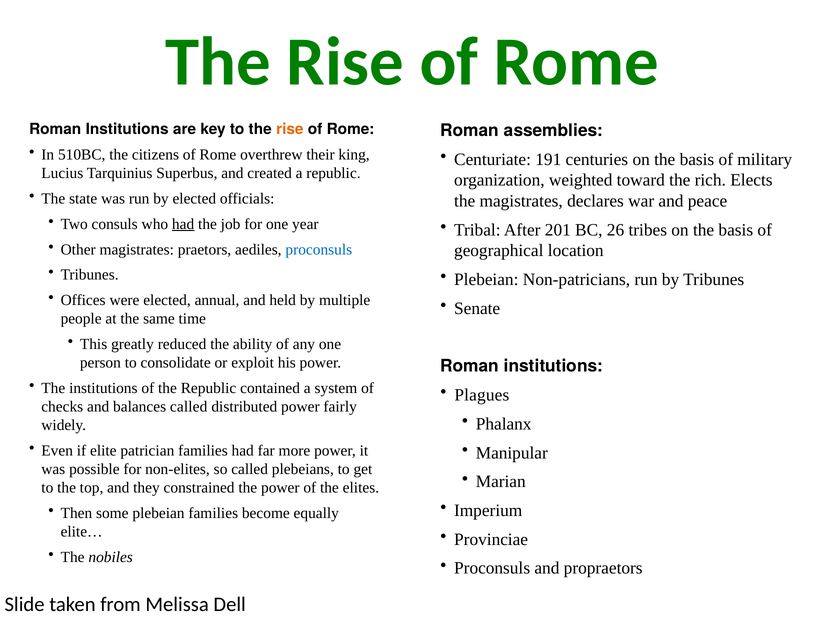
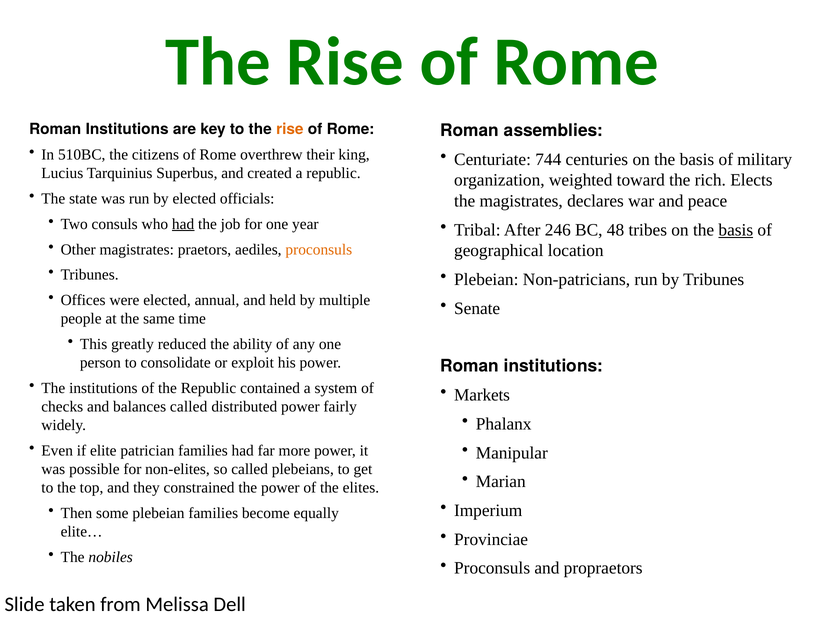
191: 191 -> 744
201: 201 -> 246
26: 26 -> 48
basis at (736, 230) underline: none -> present
proconsuls at (319, 249) colour: blue -> orange
Plagues: Plagues -> Markets
